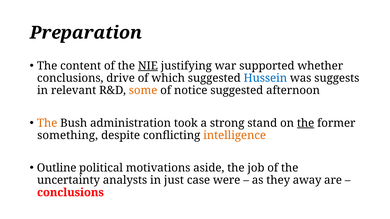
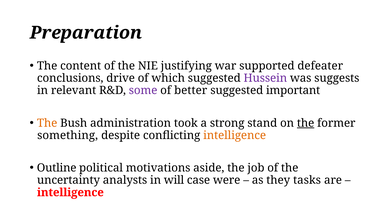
NIE underline: present -> none
whether: whether -> defeater
Hussein colour: blue -> purple
some colour: orange -> purple
notice: notice -> better
afternoon: afternoon -> important
just: just -> will
away: away -> tasks
conclusions at (70, 193): conclusions -> intelligence
